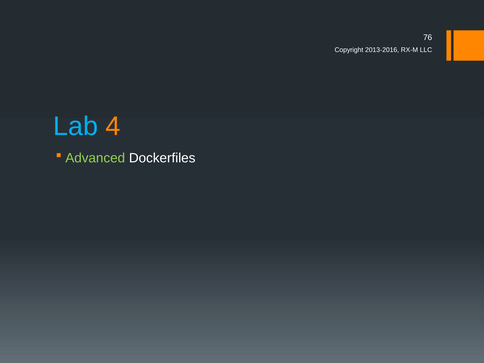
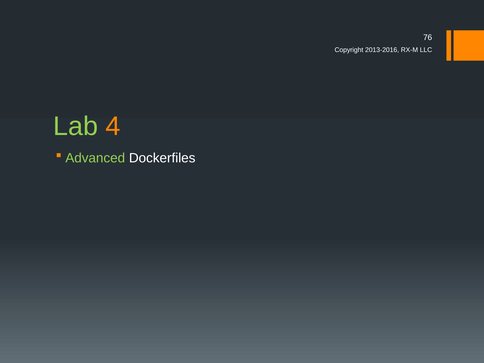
Lab colour: light blue -> light green
